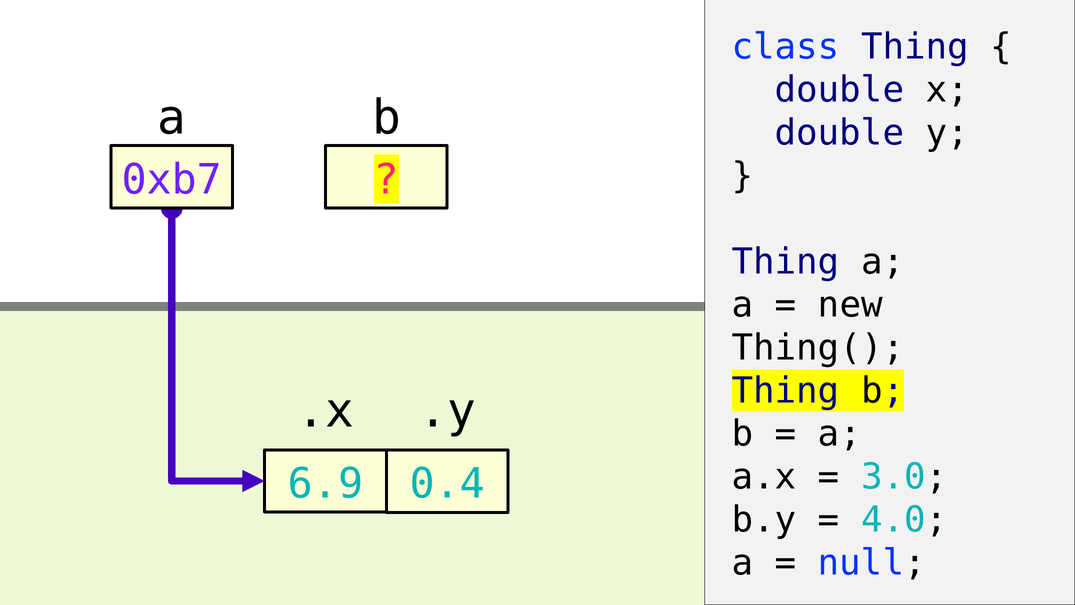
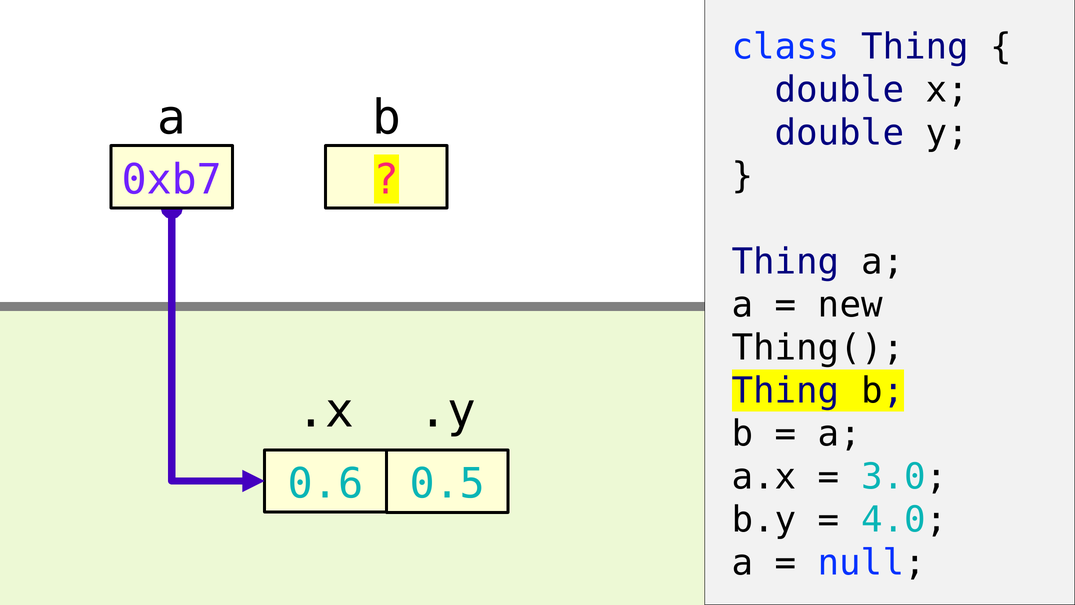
6.9: 6.9 -> 0.6
0.4: 0.4 -> 0.5
